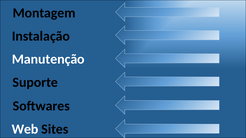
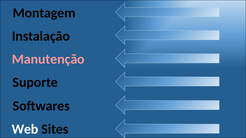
Manutenção colour: white -> pink
